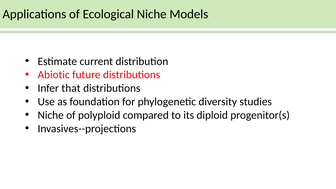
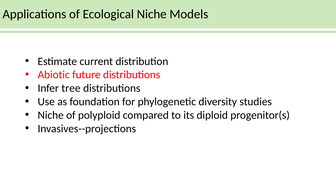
that: that -> tree
